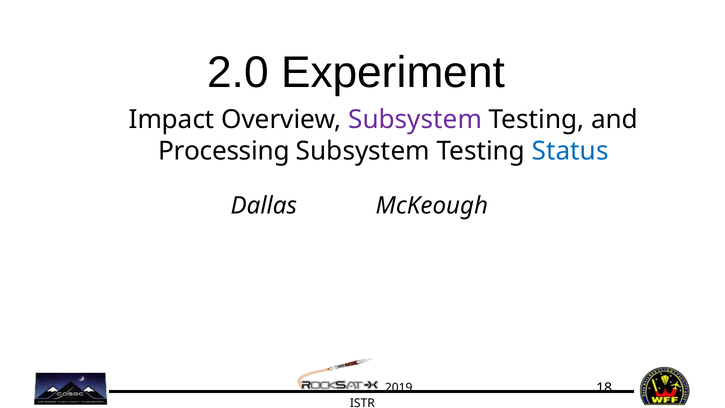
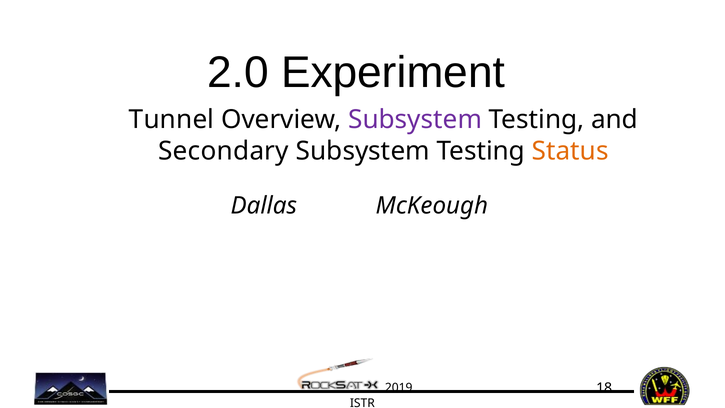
Impact: Impact -> Tunnel
Processing: Processing -> Secondary
Status colour: blue -> orange
